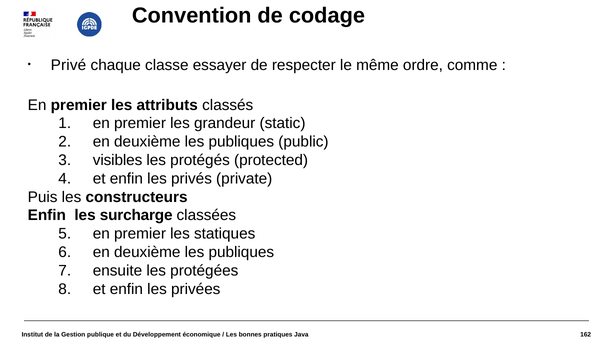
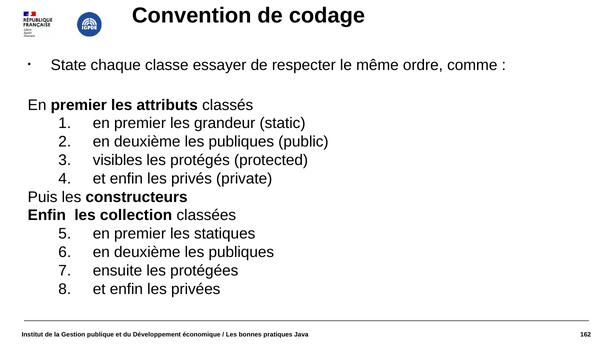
Privé: Privé -> State
surcharge: surcharge -> collection
